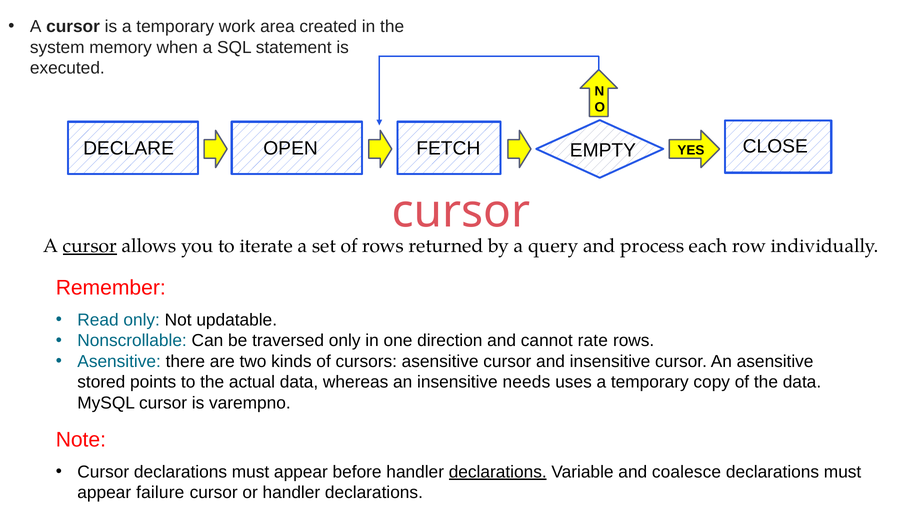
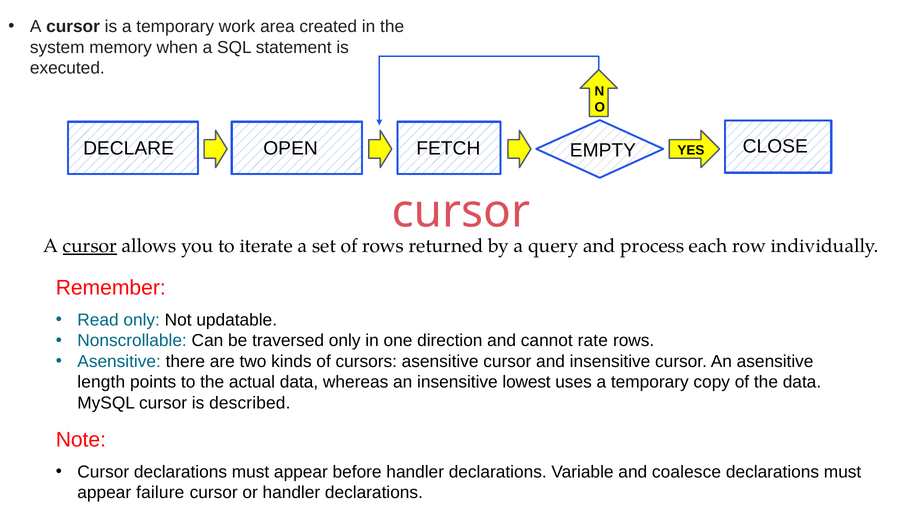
stored: stored -> length
needs: needs -> lowest
varempno: varempno -> described
declarations at (498, 471) underline: present -> none
